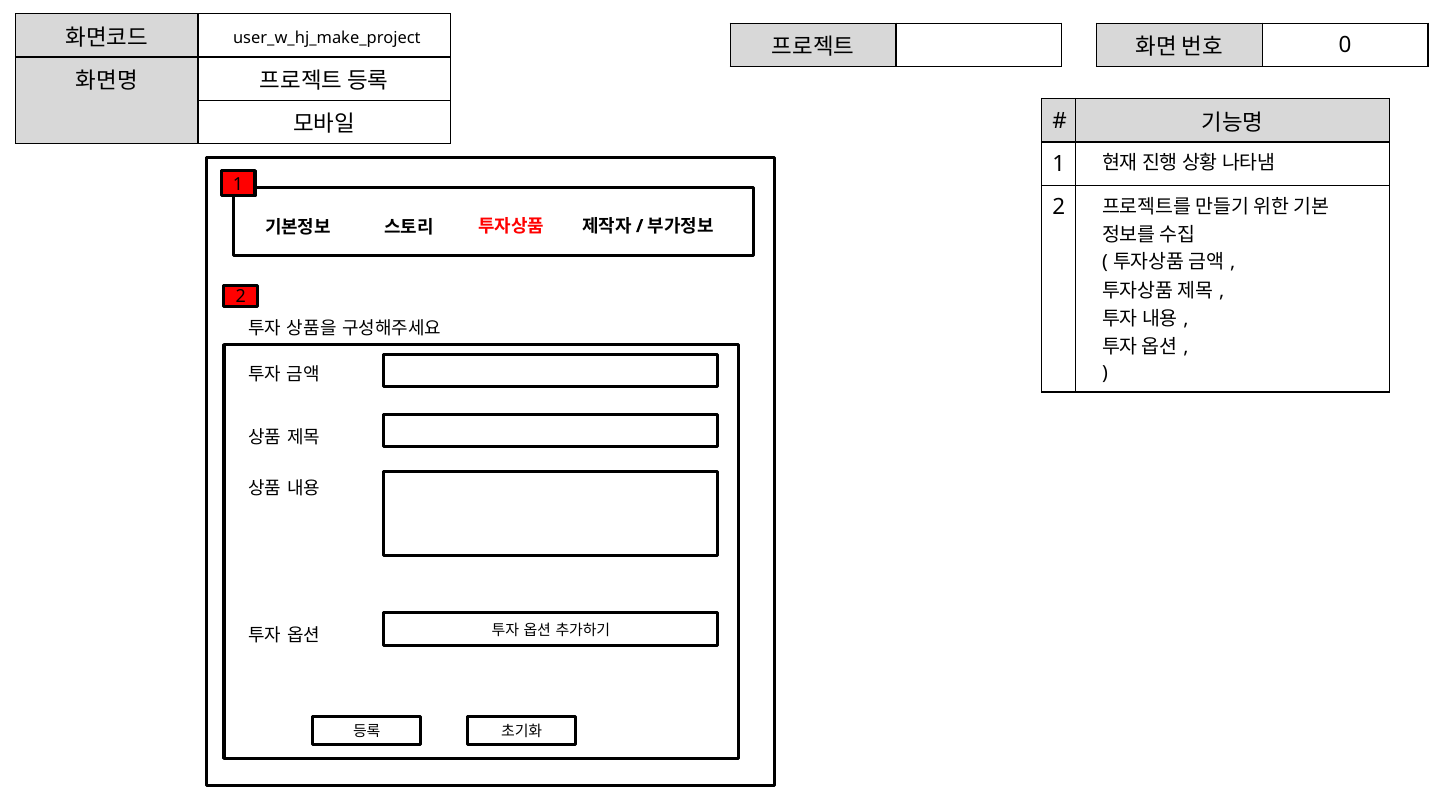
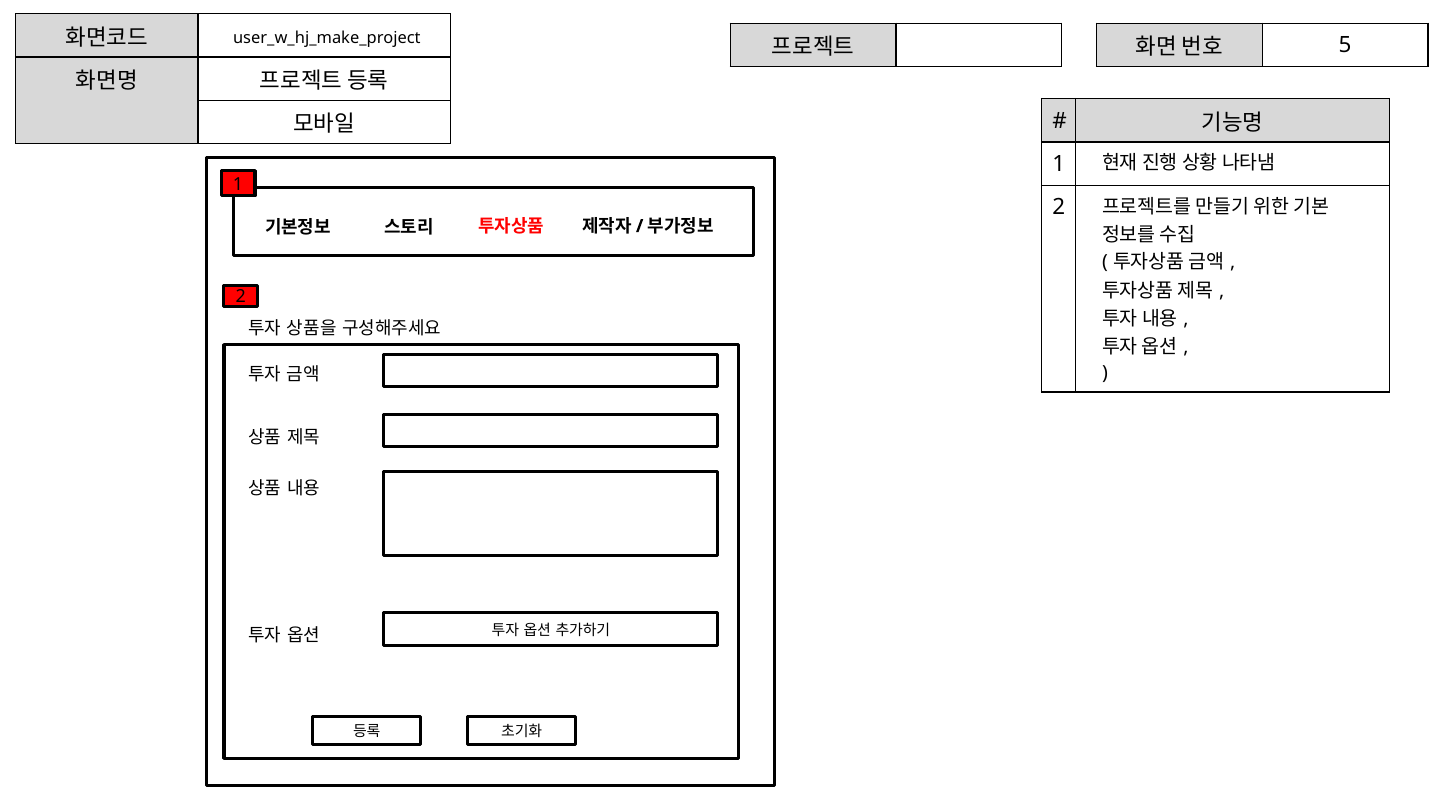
0: 0 -> 5
